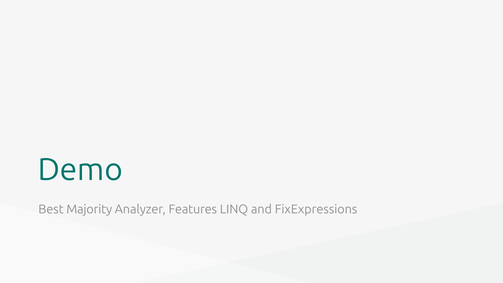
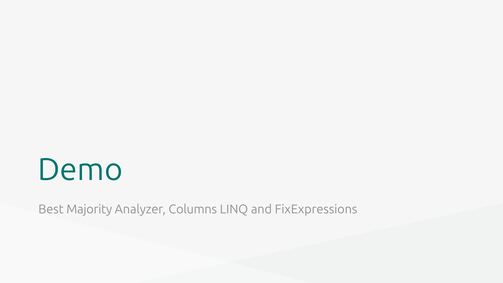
Features: Features -> Columns
